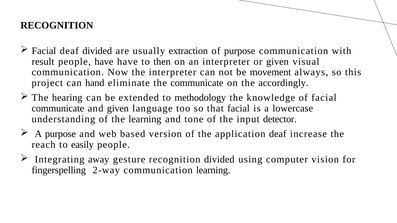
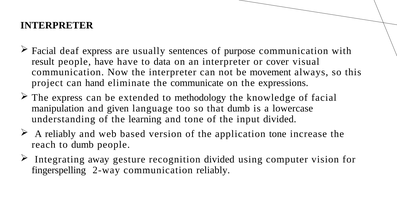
RECOGNITION at (57, 25): RECOGNITION -> INTERPRETER
deaf divided: divided -> express
extraction: extraction -> sentences
then: then -> data
or given: given -> cover
accordingly: accordingly -> expressions
The hearing: hearing -> express
communicate at (58, 109): communicate -> manipulation
that facial: facial -> dumb
input detector: detector -> divided
A purpose: purpose -> reliably
application deaf: deaf -> tone
to easily: easily -> dumb
communication learning: learning -> reliably
